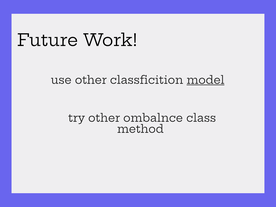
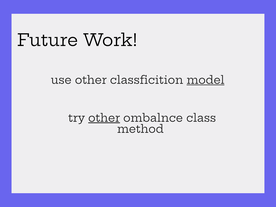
other at (104, 118) underline: none -> present
